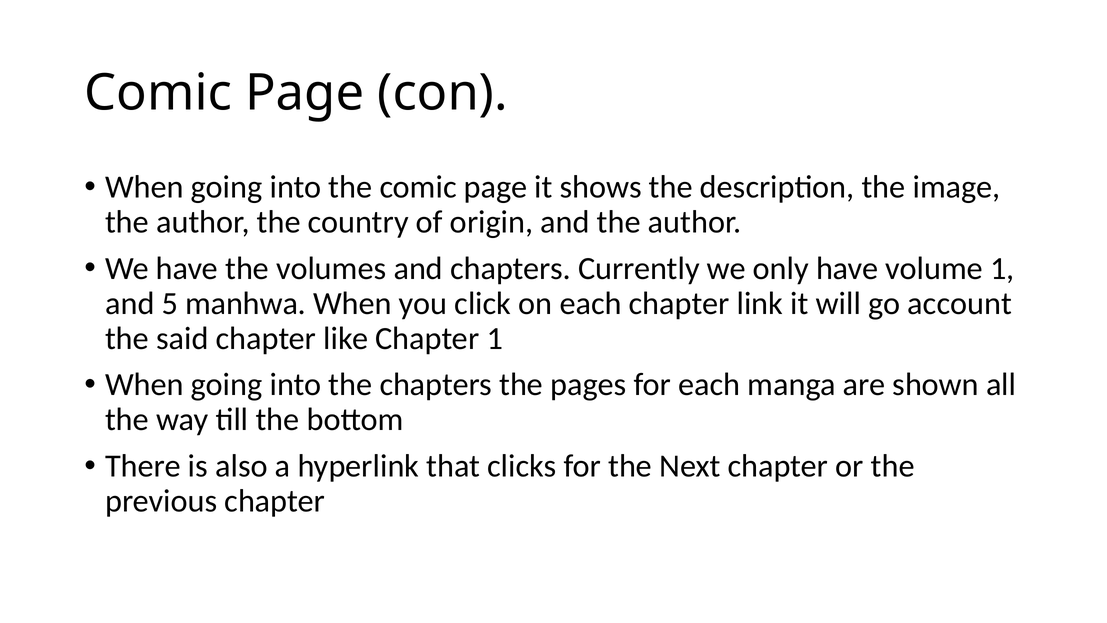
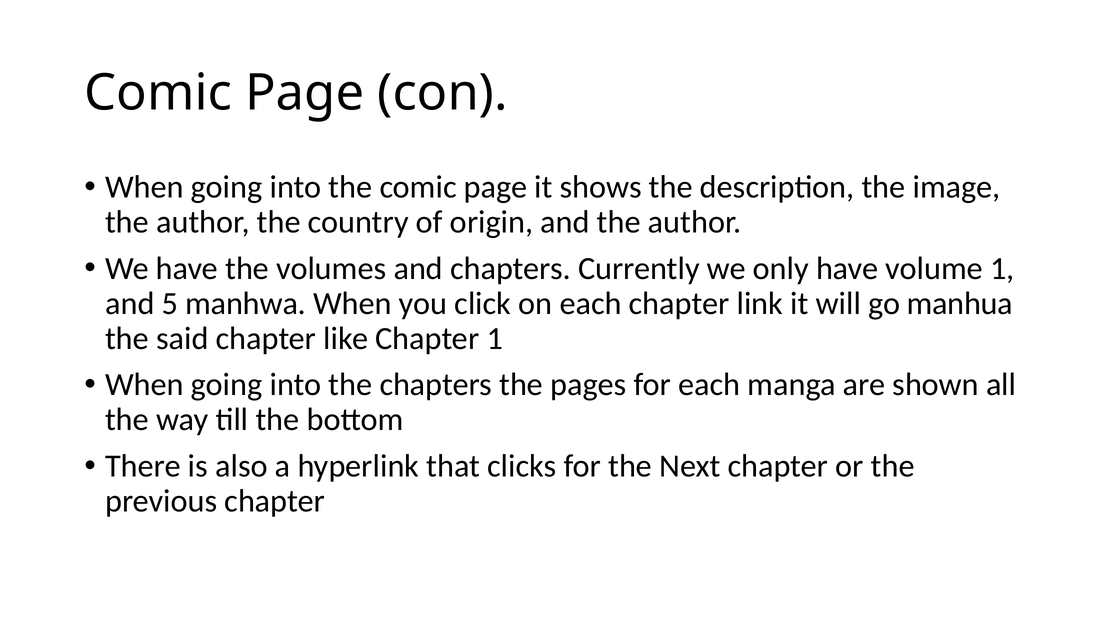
account: account -> manhua
